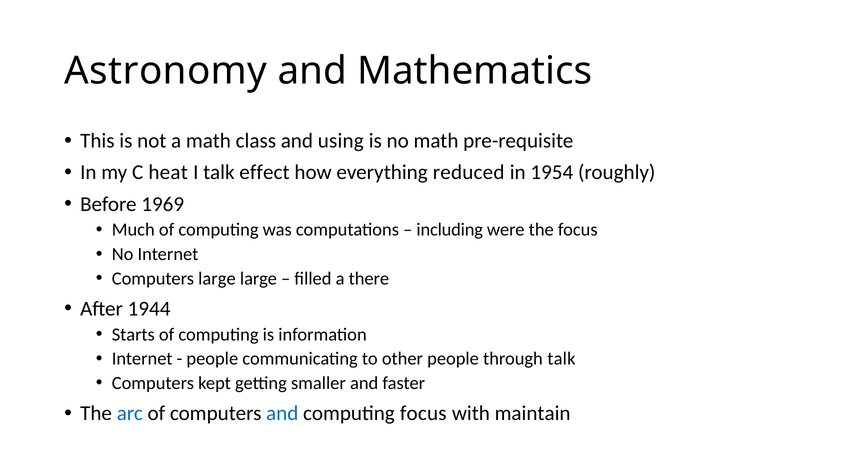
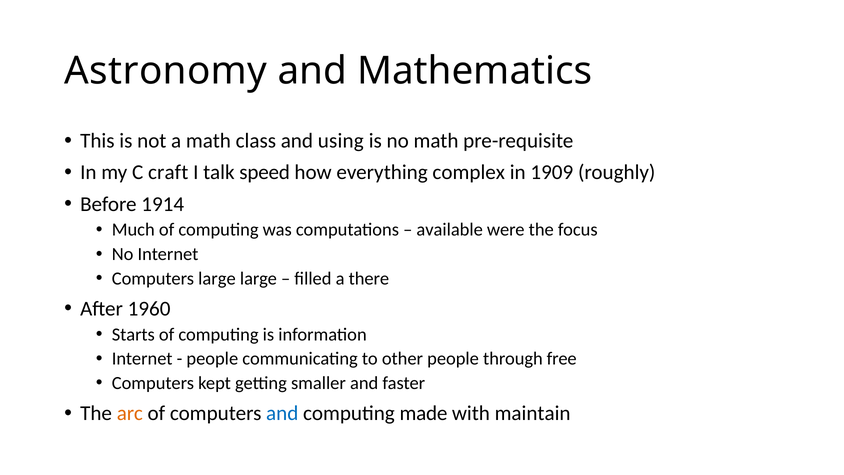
heat: heat -> craft
effect: effect -> speed
reduced: reduced -> complex
1954: 1954 -> 1909
1969: 1969 -> 1914
including: including -> available
1944: 1944 -> 1960
through talk: talk -> free
arc colour: blue -> orange
computing focus: focus -> made
